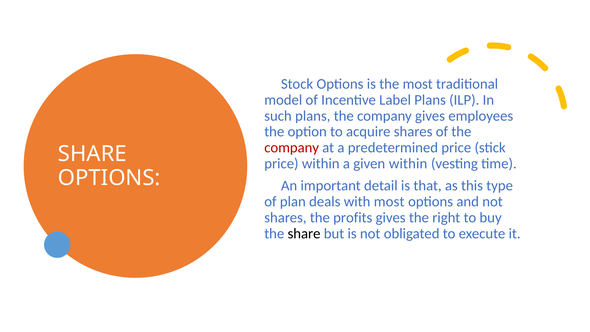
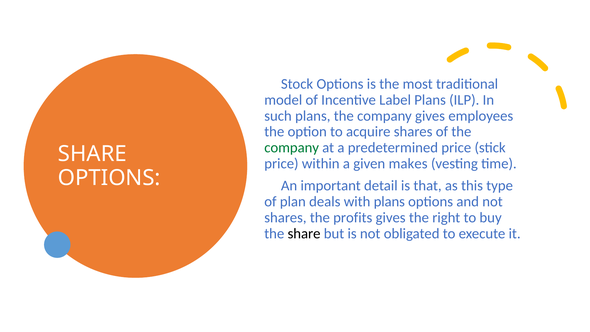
company at (292, 148) colour: red -> green
given within: within -> makes
with most: most -> plans
